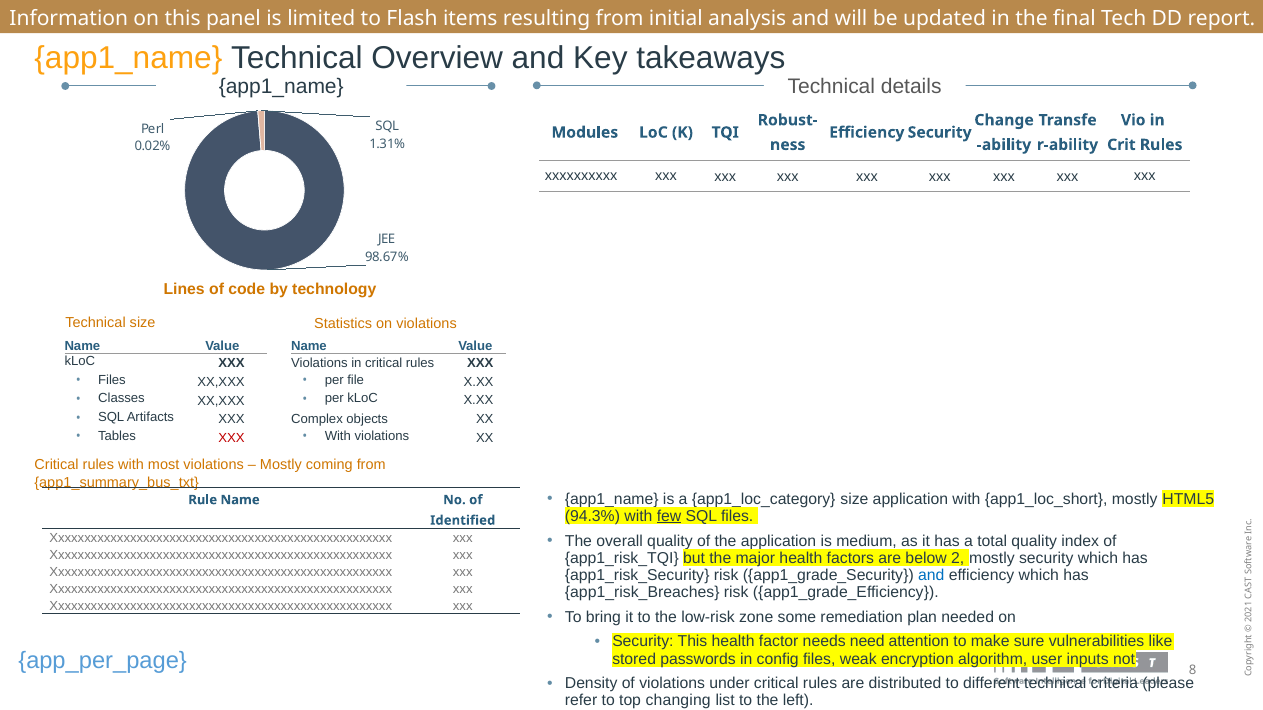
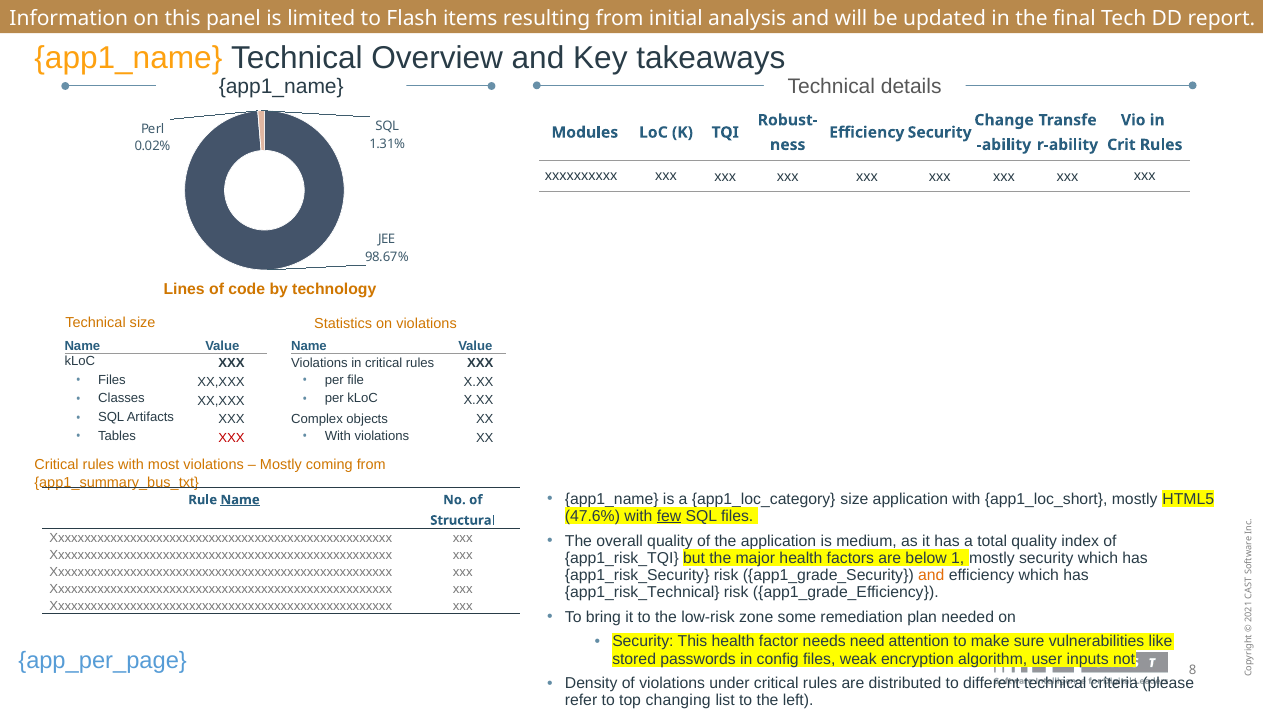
Name at (240, 500) underline: none -> present
94.3%: 94.3% -> 47.6%
Identified: Identified -> Structural
below 2: 2 -> 1
and at (931, 575) colour: blue -> orange
app1_risk_Breaches: app1_risk_Breaches -> app1_risk_Technical
